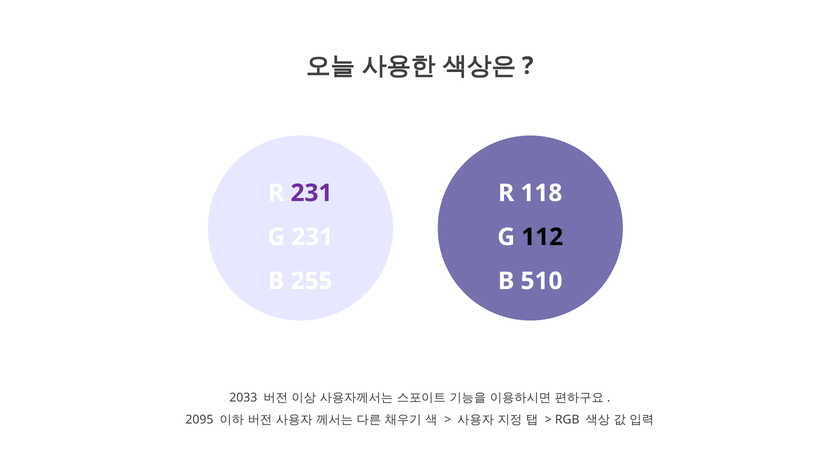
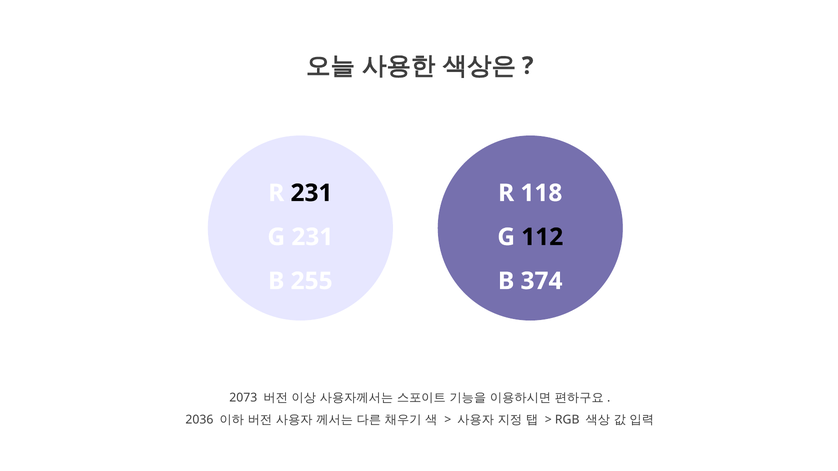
231 at (312, 193) colour: purple -> black
510: 510 -> 374
2033: 2033 -> 2073
2095: 2095 -> 2036
